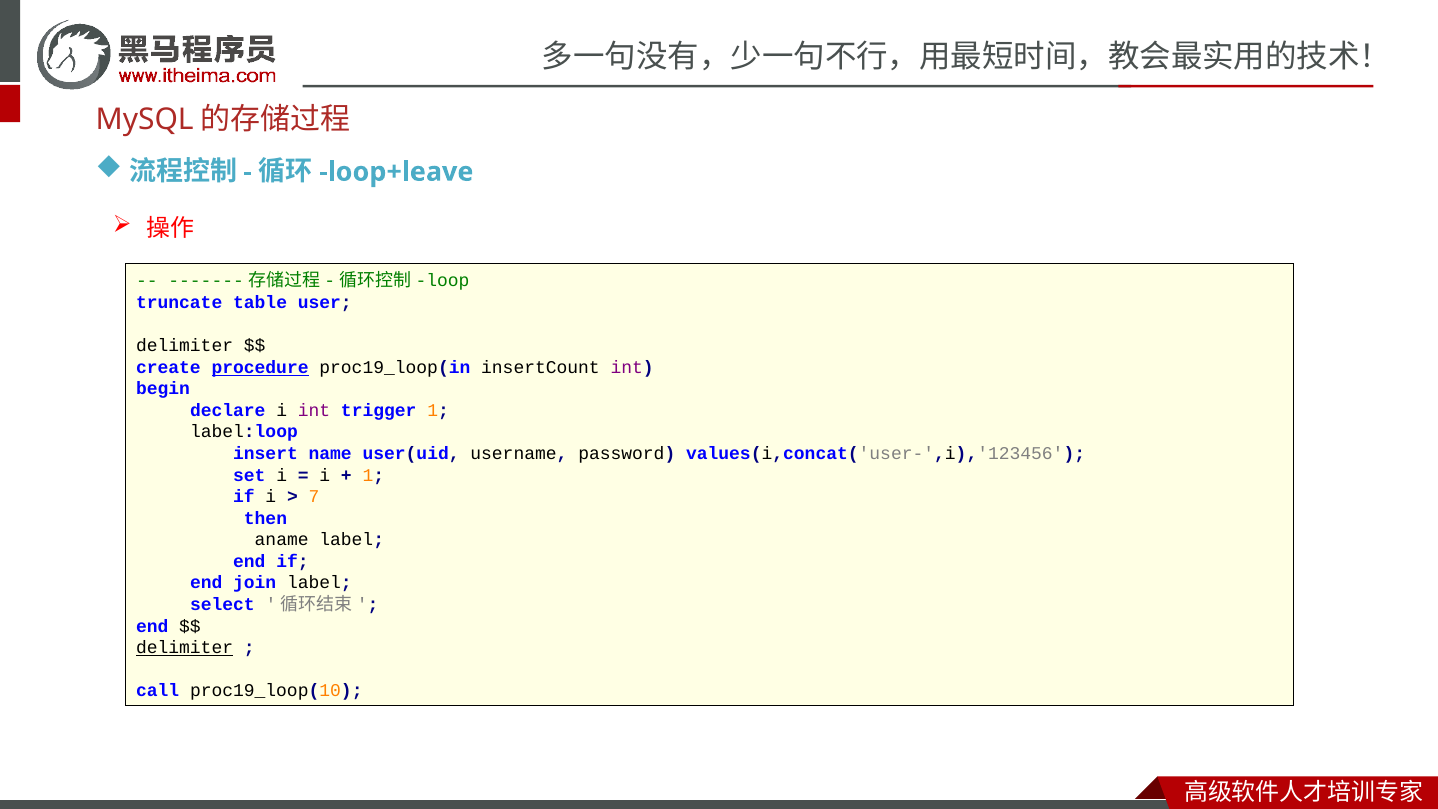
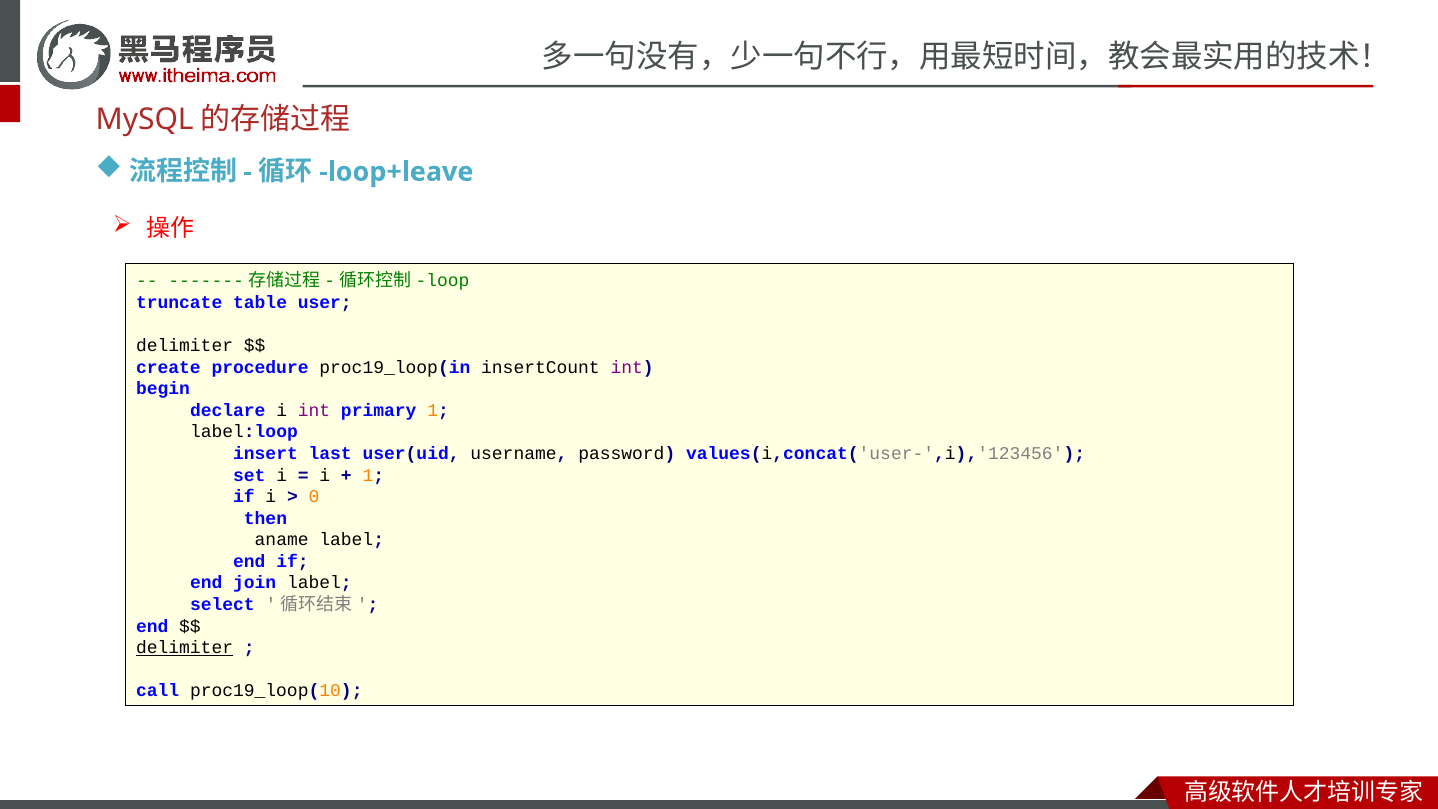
procedure underline: present -> none
trigger: trigger -> primary
name: name -> last
7: 7 -> 0
